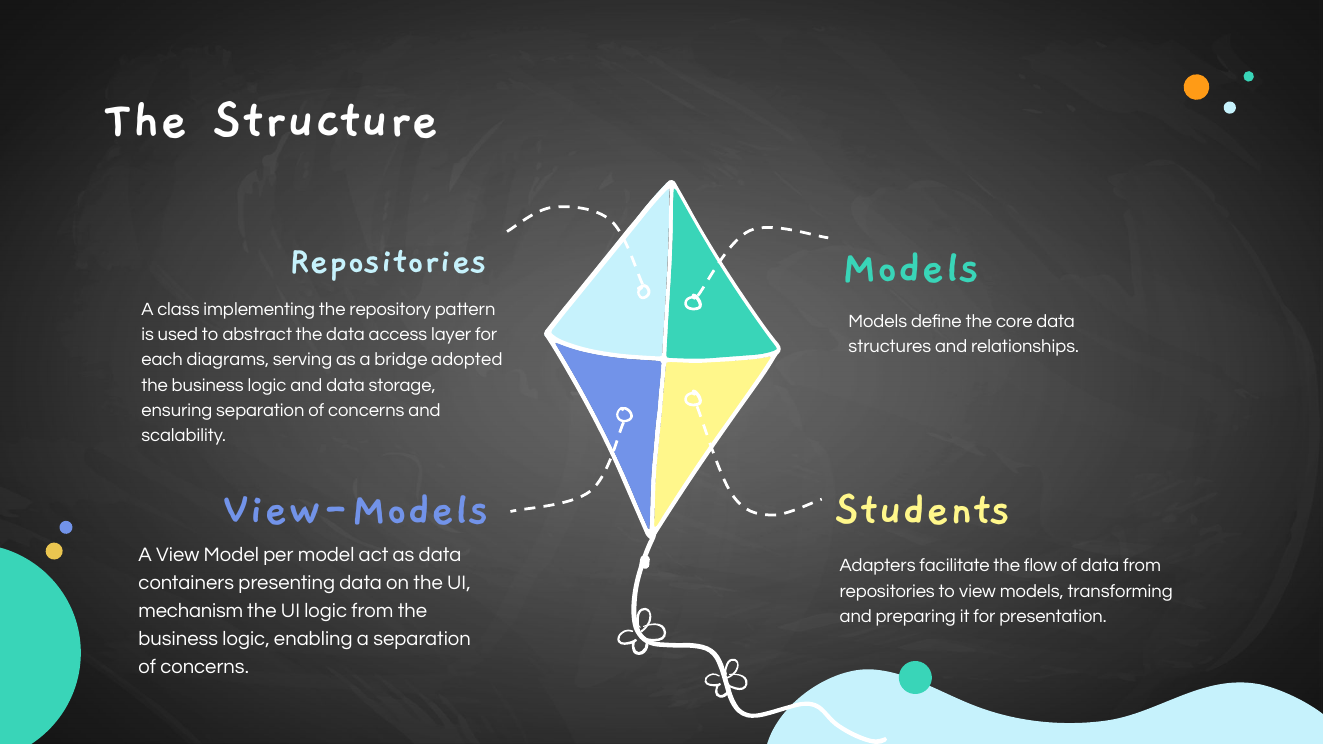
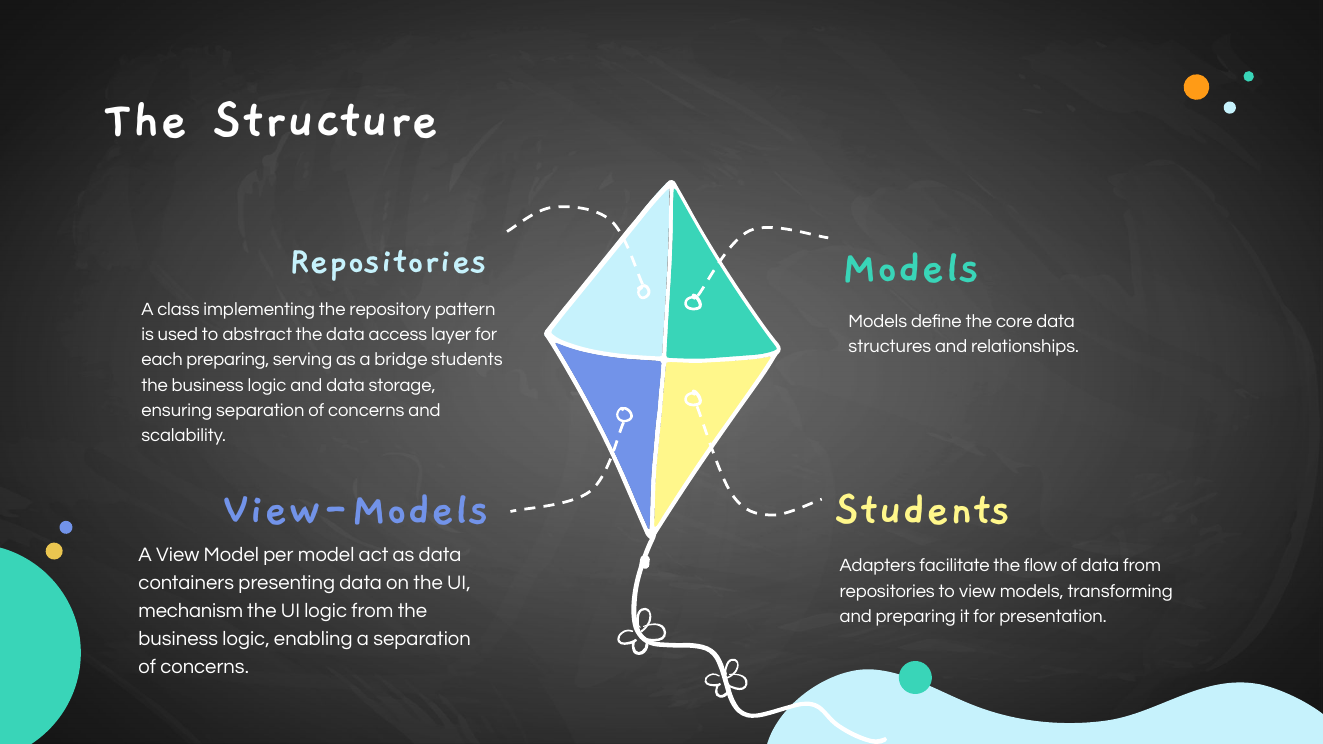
each diagrams: diagrams -> preparing
bridge adopted: adopted -> students
